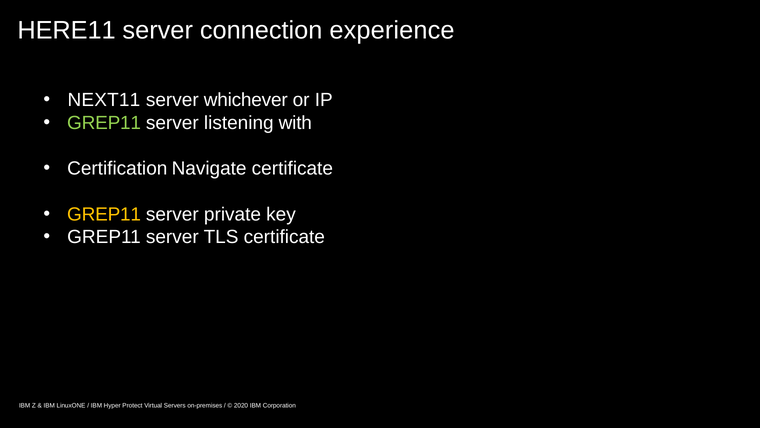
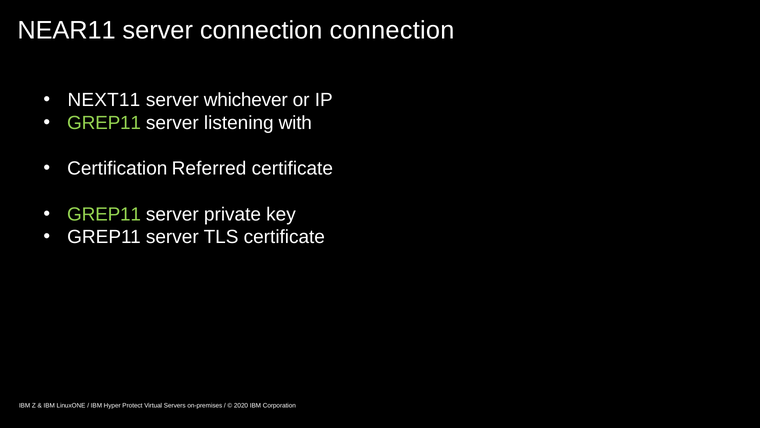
HERE11: HERE11 -> NEAR11
connection experience: experience -> connection
Navigate: Navigate -> Referred
GREP11 at (104, 214) colour: yellow -> light green
